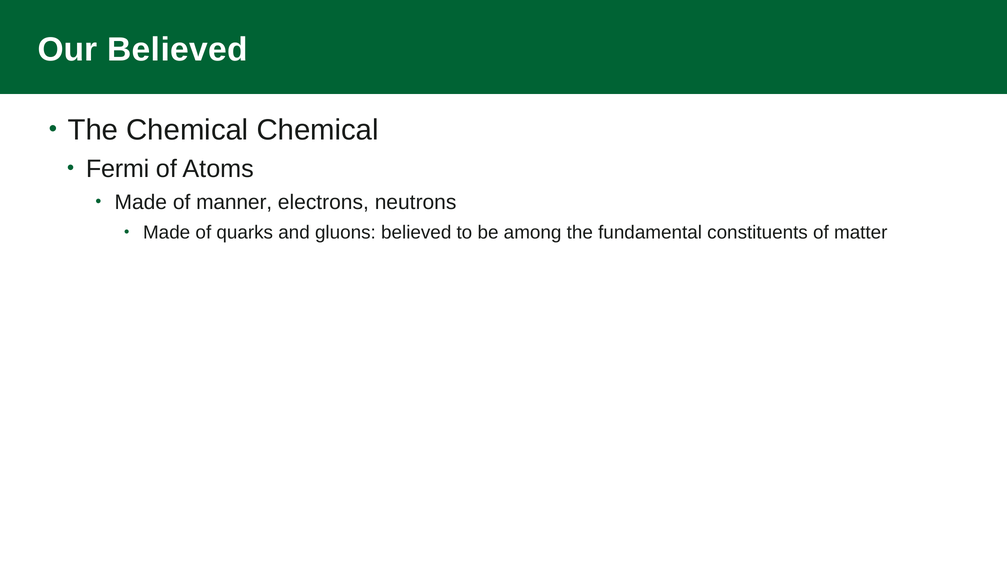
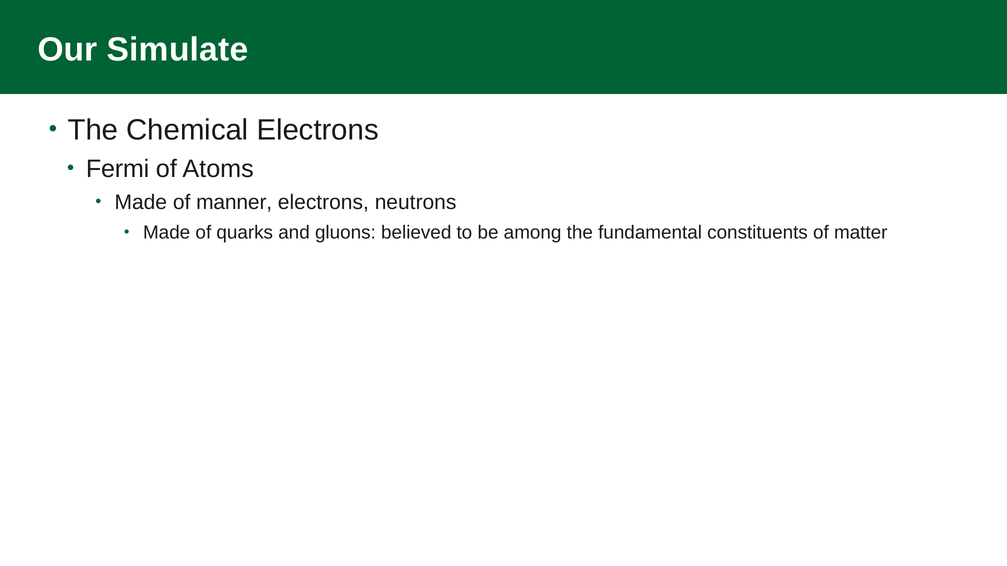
Our Believed: Believed -> Simulate
Chemical Chemical: Chemical -> Electrons
